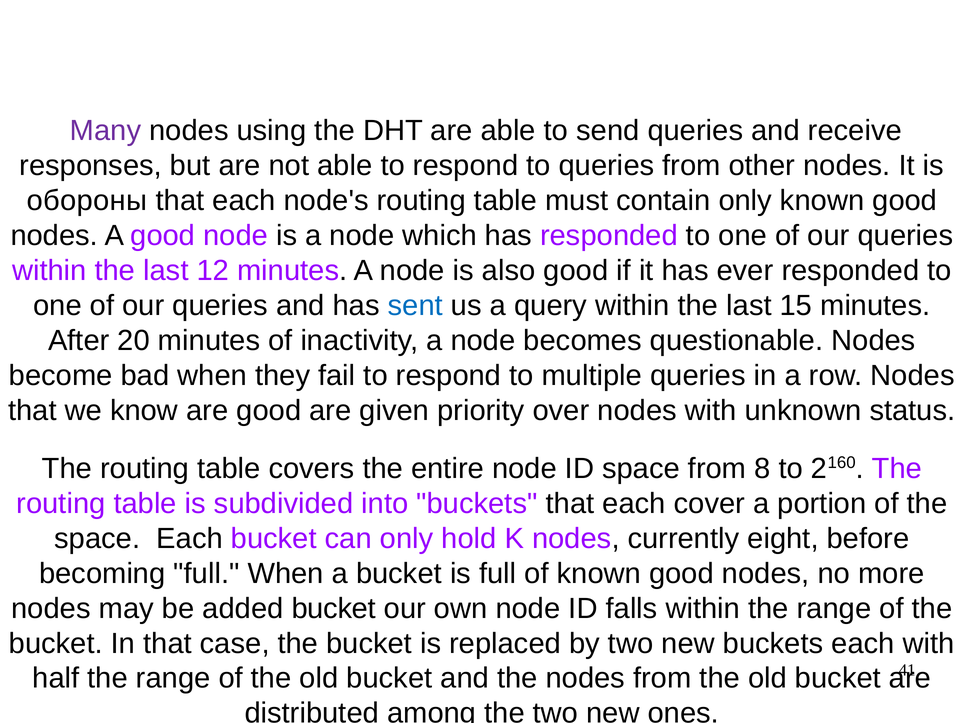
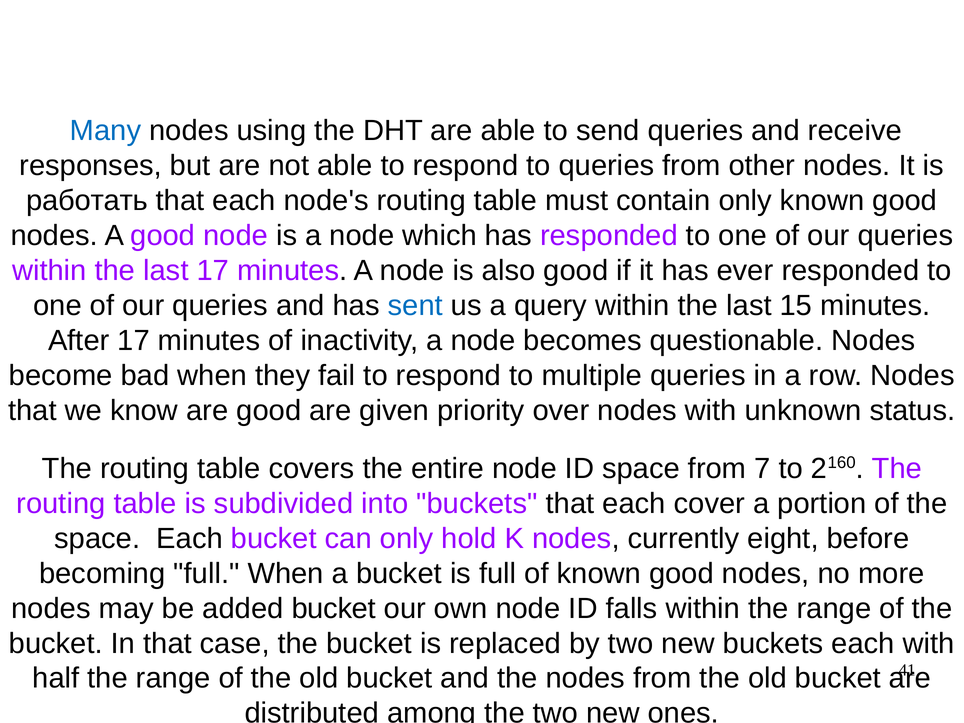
Many colour: purple -> blue
обороны: обороны -> работать
last 12: 12 -> 17
After 20: 20 -> 17
8: 8 -> 7
